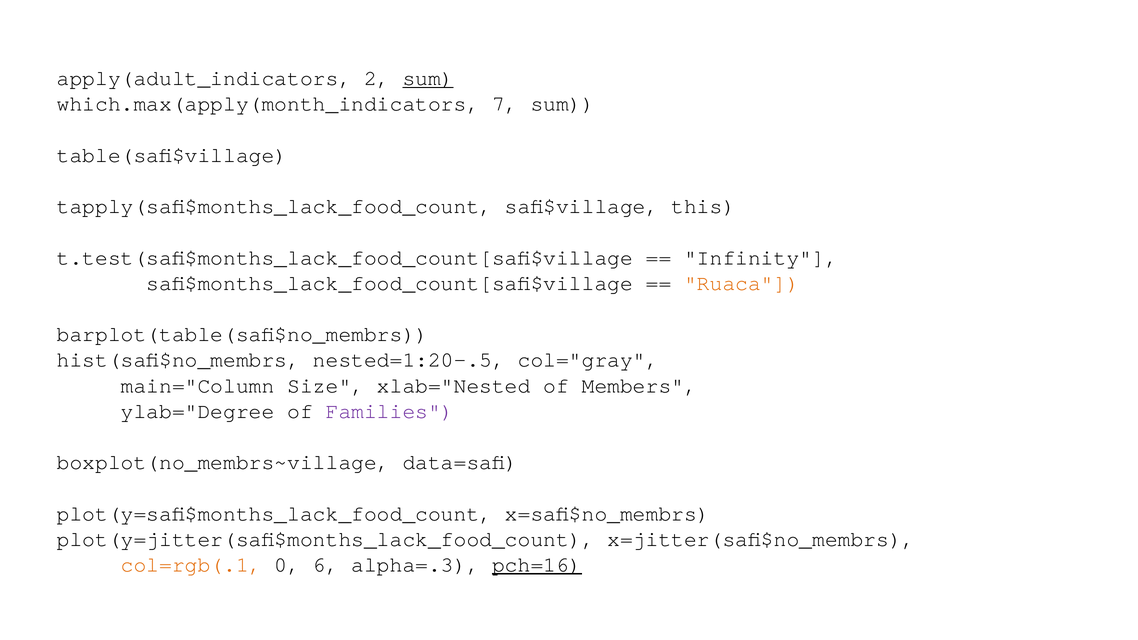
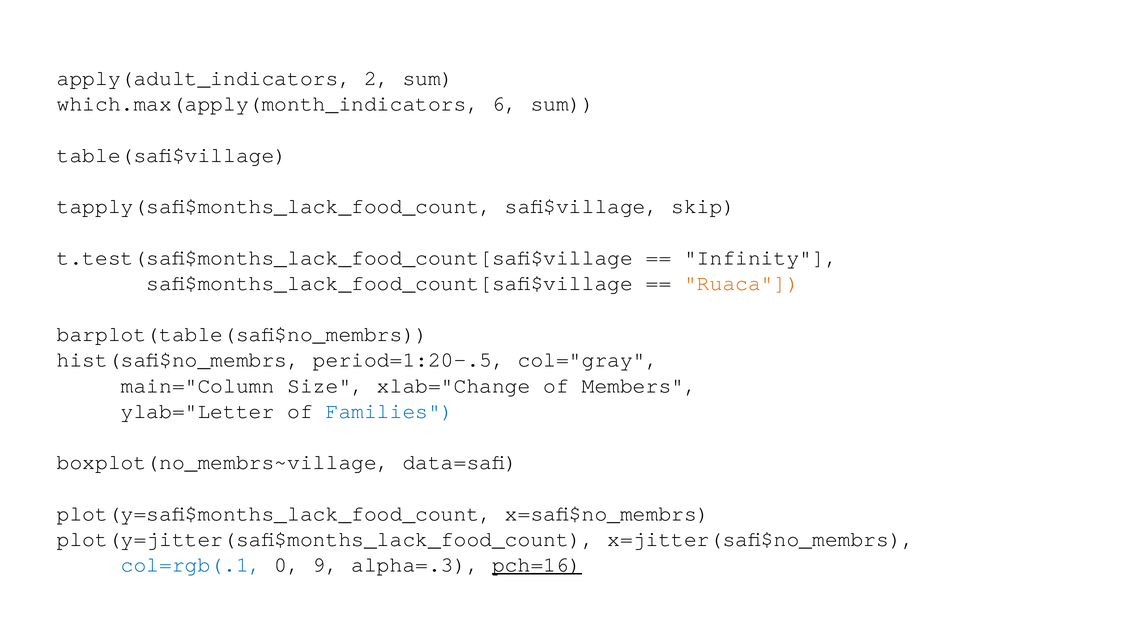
sum at (428, 78) underline: present -> none
7: 7 -> 6
this: this -> skip
nested=1:20-.5: nested=1:20-.5 -> period=1:20-.5
xlab="Nested: xlab="Nested -> xlab="Change
ylab="Degree: ylab="Degree -> ylab="Letter
Families colour: purple -> blue
col=rgb(.1 colour: orange -> blue
6: 6 -> 9
